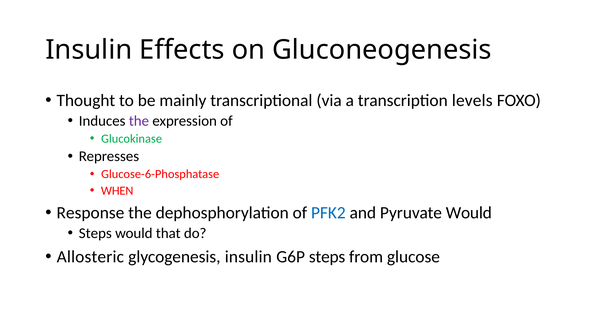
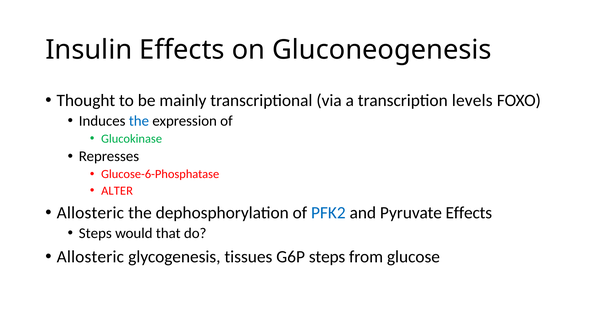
the at (139, 121) colour: purple -> blue
WHEN: WHEN -> ALTER
Response at (90, 213): Response -> Allosteric
Pyruvate Would: Would -> Effects
glycogenesis insulin: insulin -> tissues
